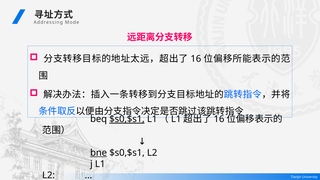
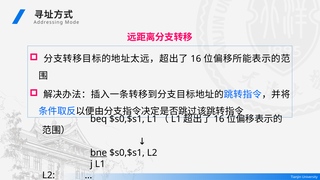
$s0,$s1 at (127, 119) underline: present -> none
